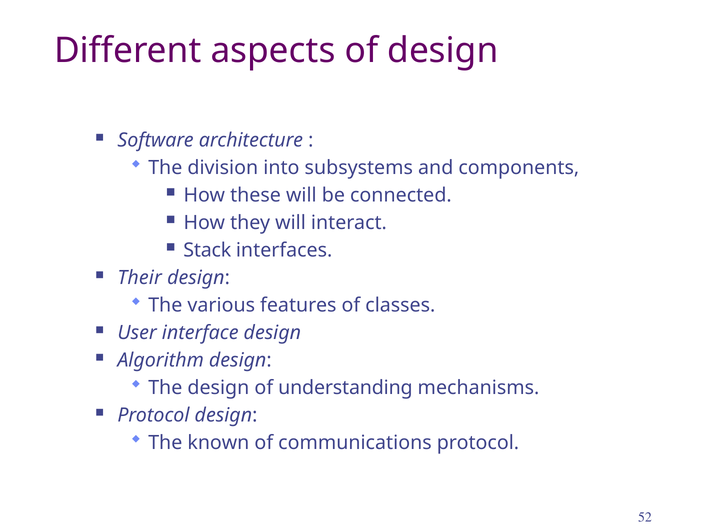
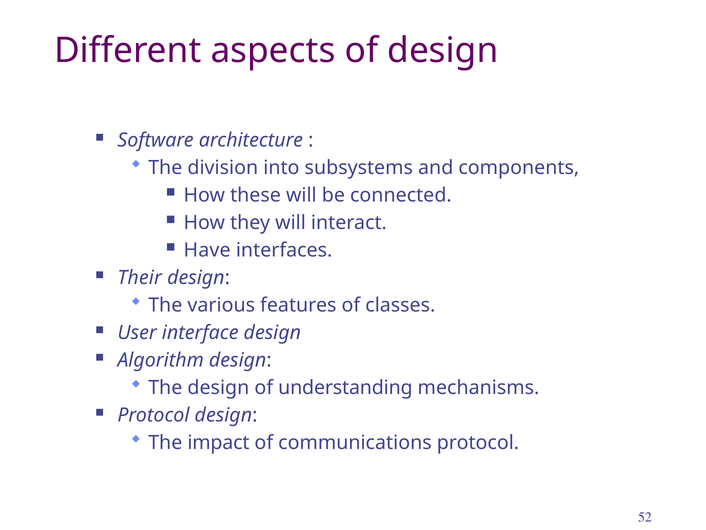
Stack: Stack -> Have
known: known -> impact
